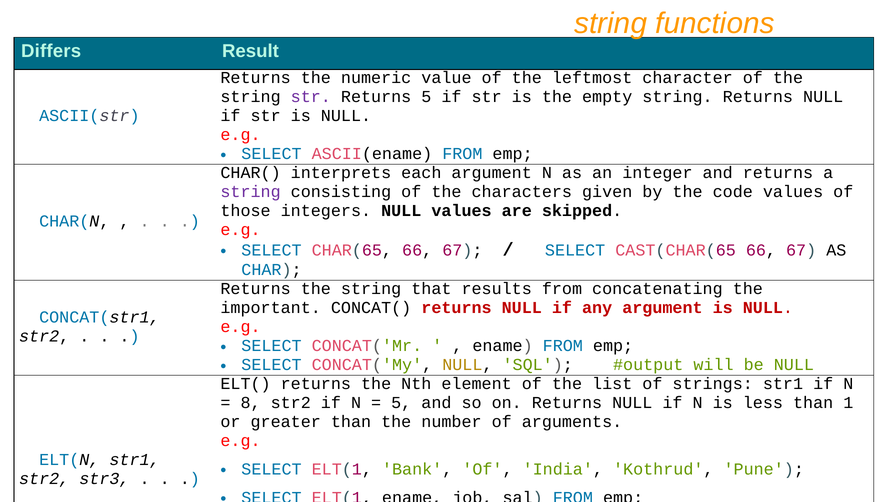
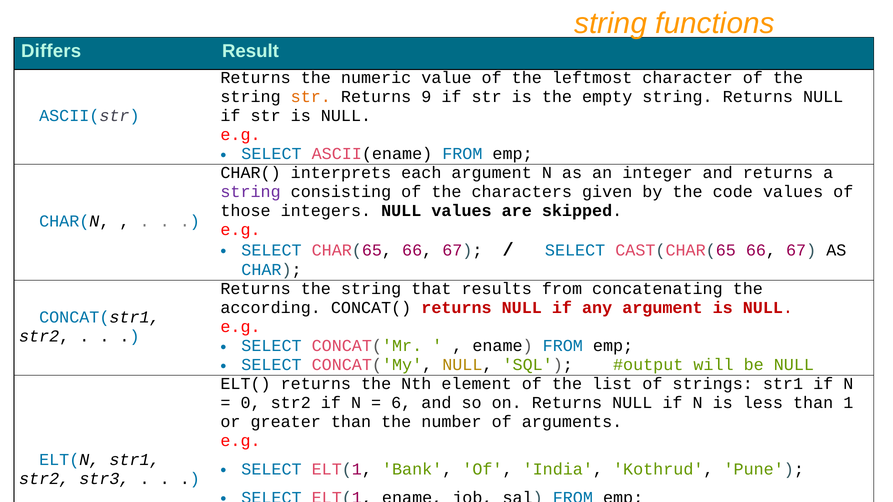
str at (311, 97) colour: purple -> orange
Returns 5: 5 -> 9
important: important -> according
8: 8 -> 0
5 at (401, 403): 5 -> 6
